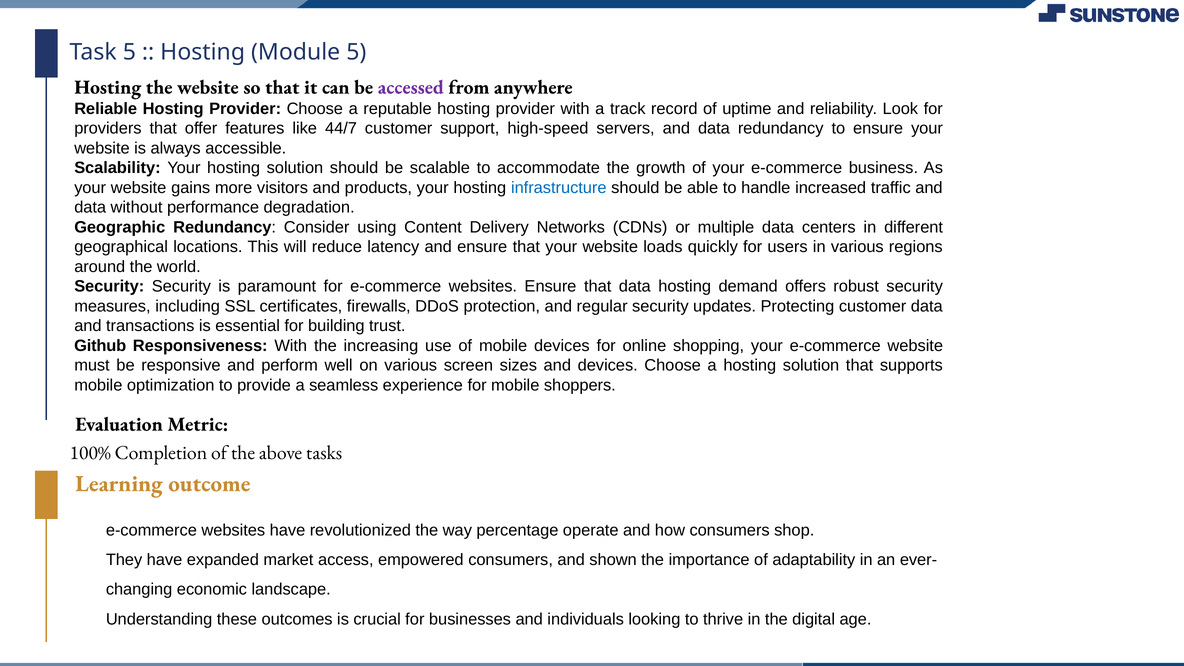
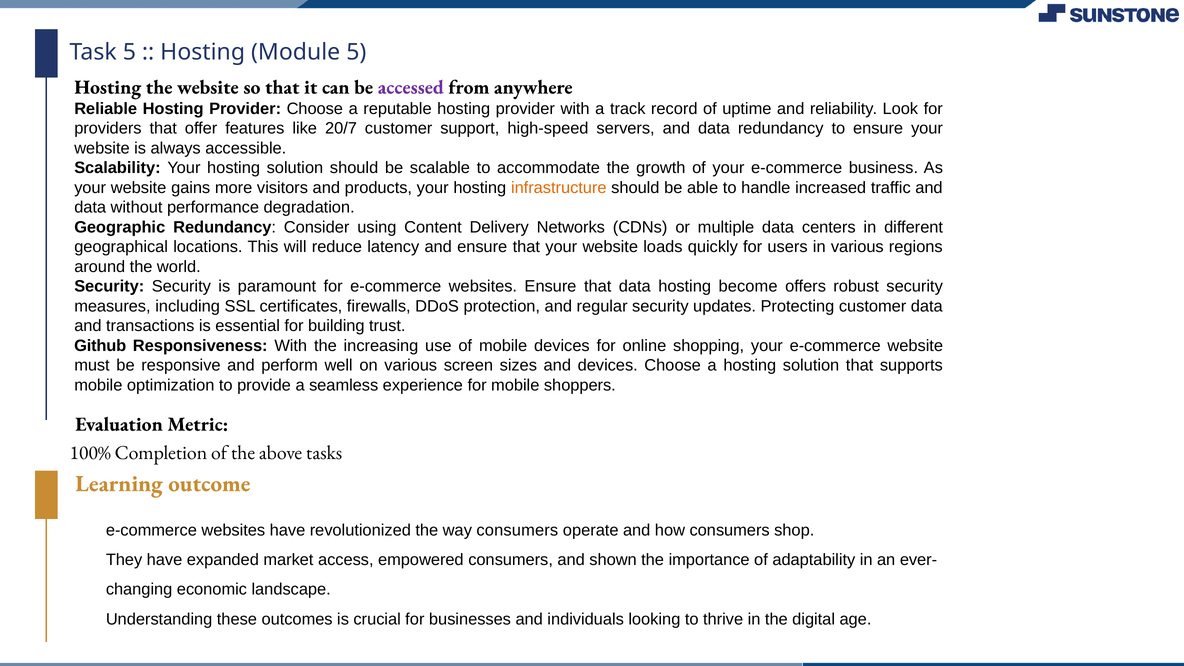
44/7: 44/7 -> 20/7
infrastructure colour: blue -> orange
demand: demand -> become
way percentage: percentage -> consumers
